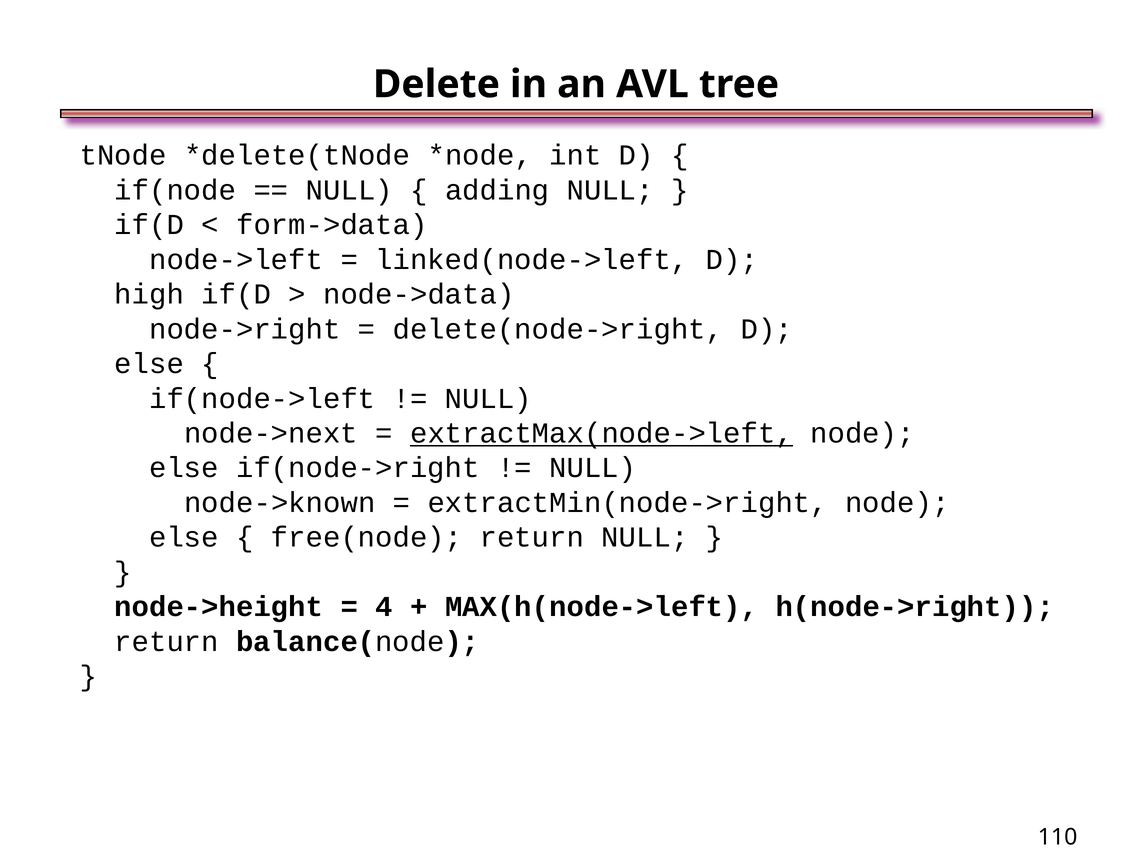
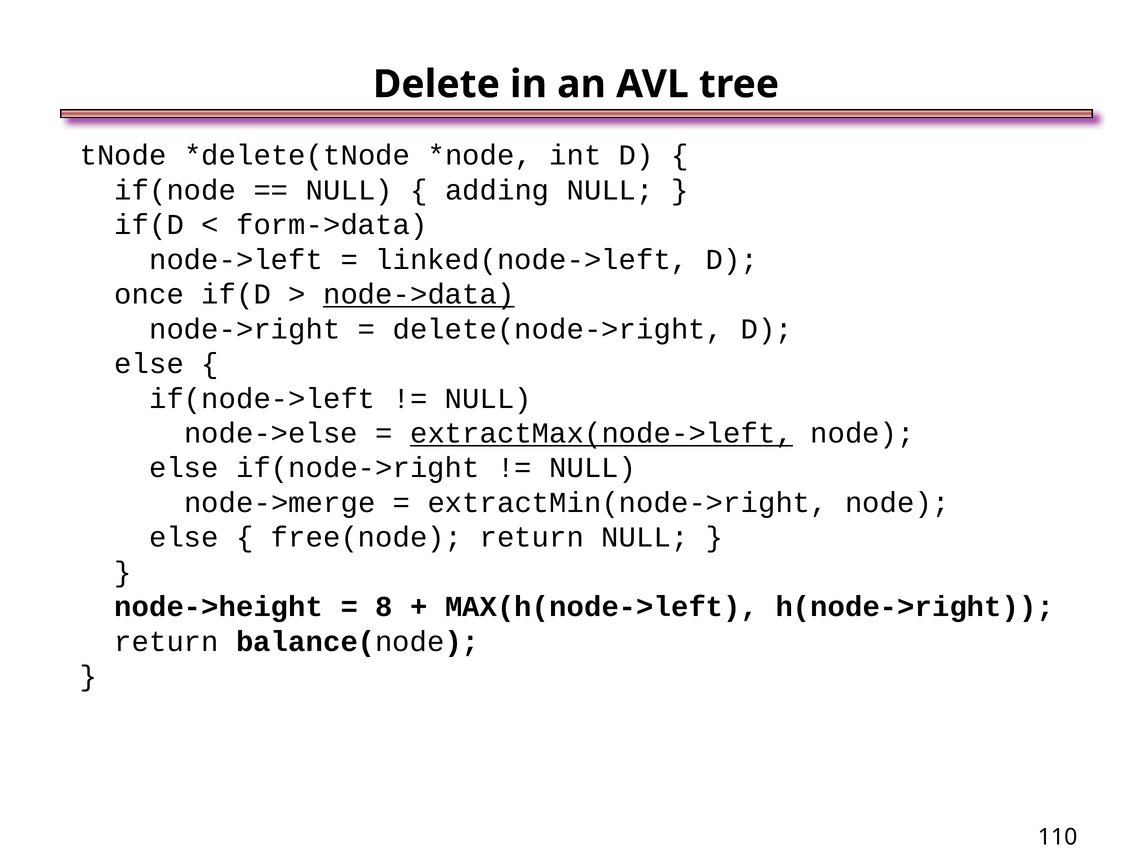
high: high -> once
node->data underline: none -> present
node->next: node->next -> node->else
node->known: node->known -> node->merge
4: 4 -> 8
